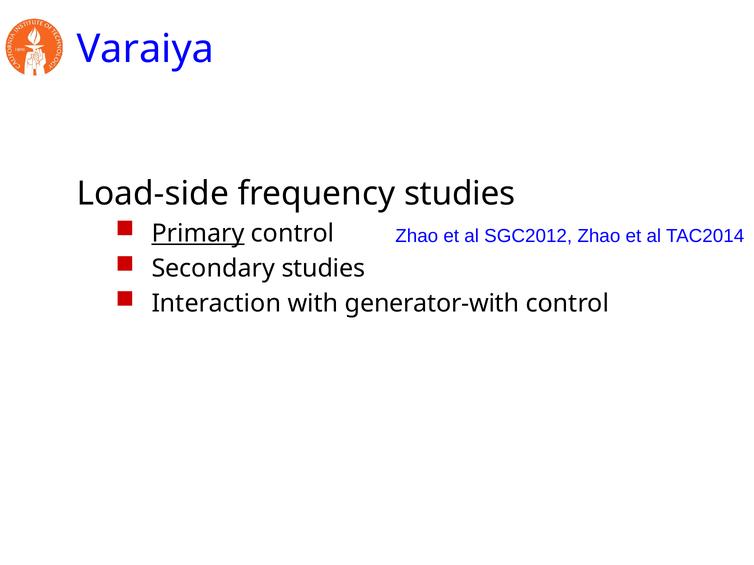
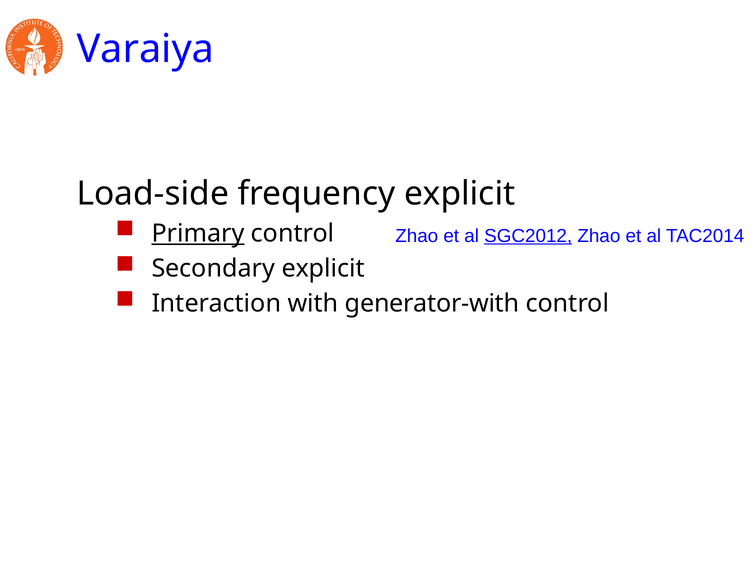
frequency studies: studies -> explicit
SGC2012 underline: none -> present
Secondary studies: studies -> explicit
